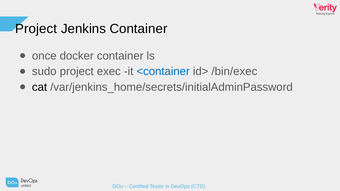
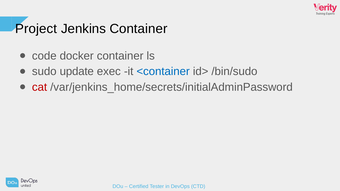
once: once -> code
sudo project: project -> update
/bin/exec: /bin/exec -> /bin/sudo
cat colour: black -> red
